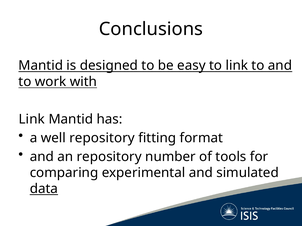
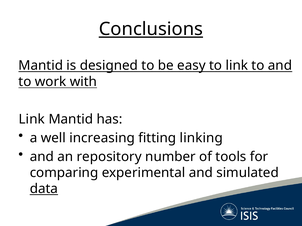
Conclusions underline: none -> present
well repository: repository -> increasing
format: format -> linking
